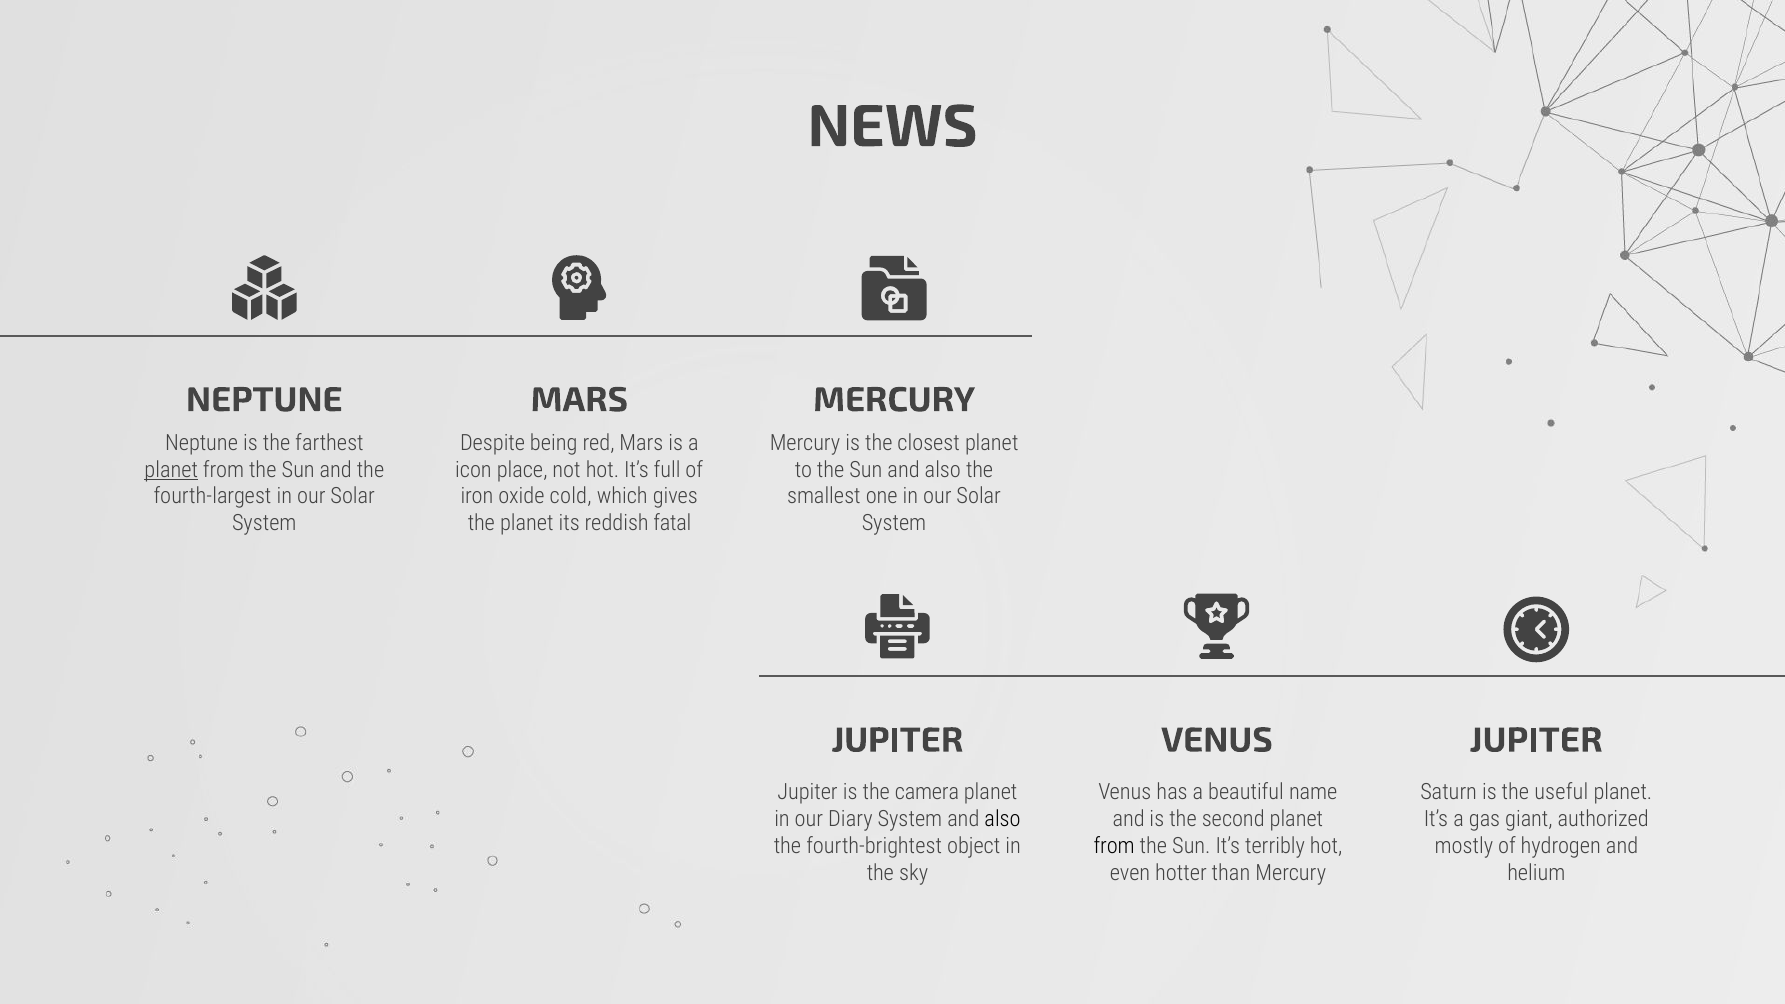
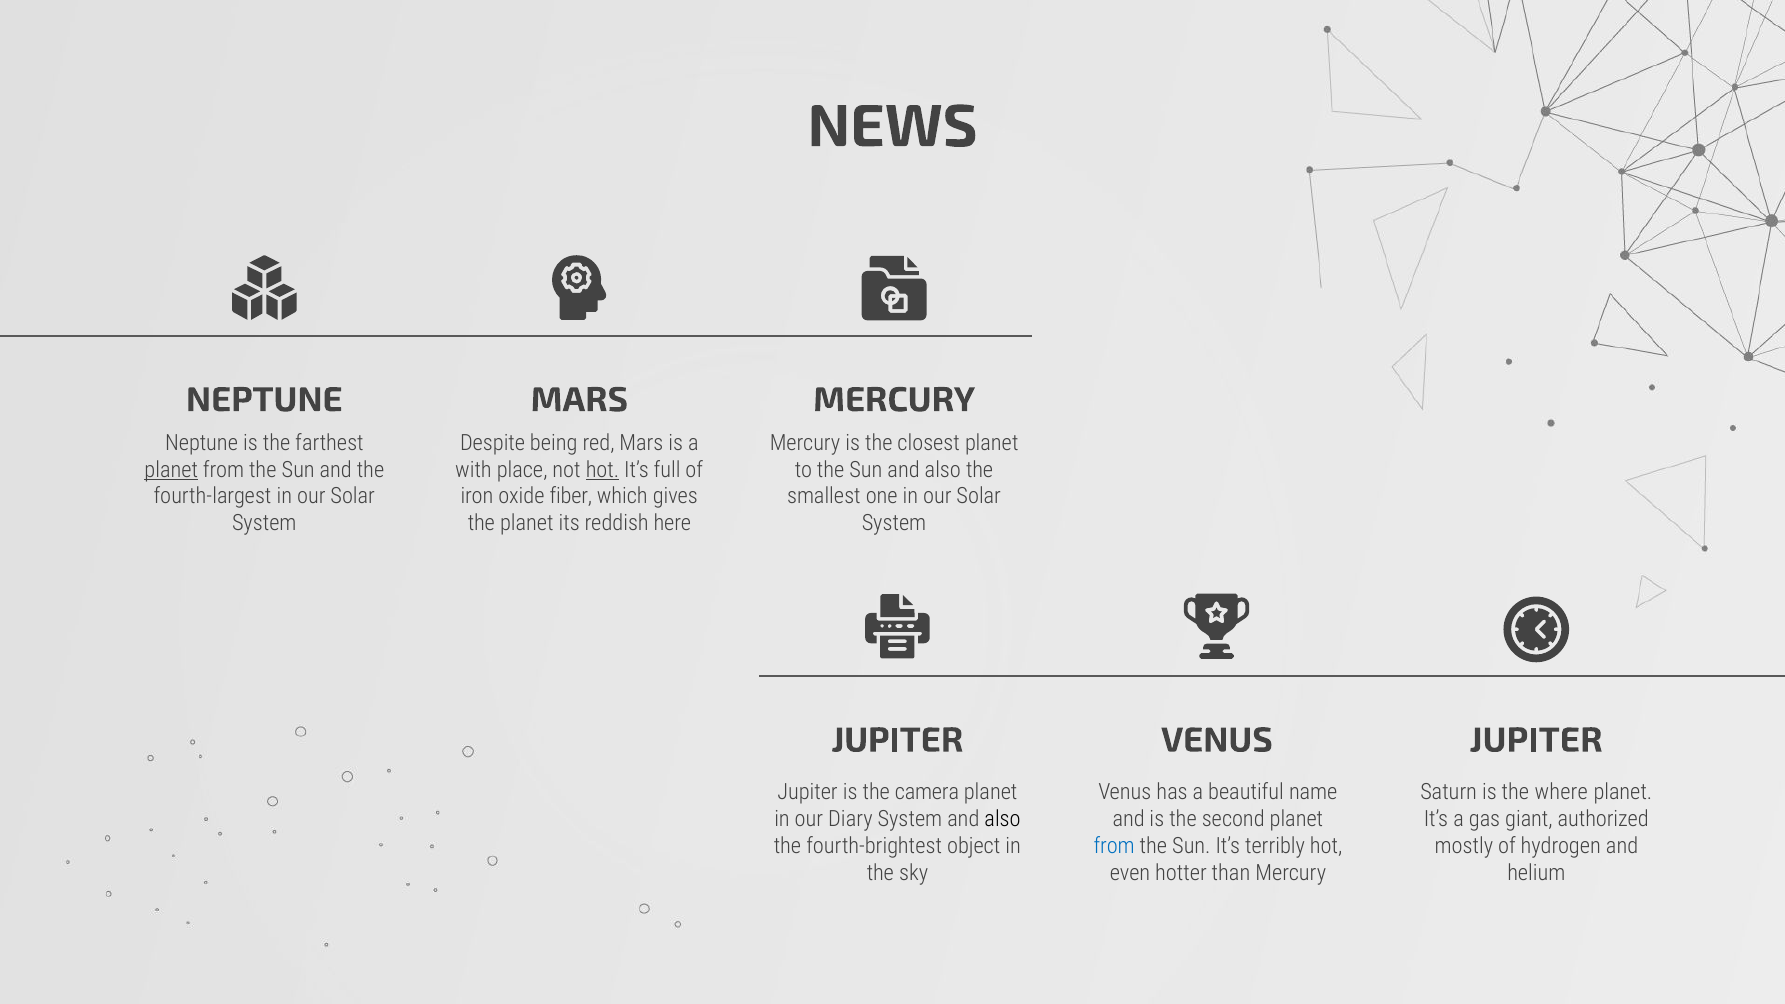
icon: icon -> with
hot at (602, 470) underline: none -> present
cold: cold -> fiber
fatal: fatal -> here
useful: useful -> where
from at (1114, 846) colour: black -> blue
